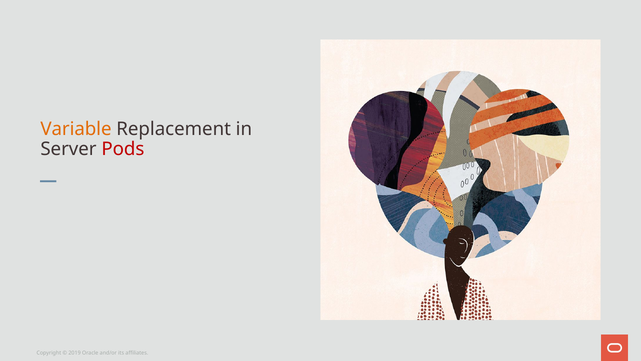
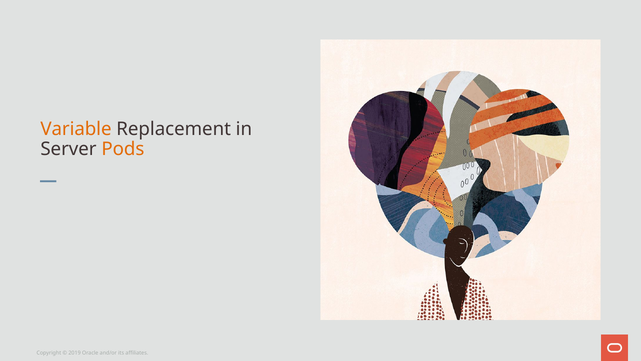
Pods colour: red -> orange
